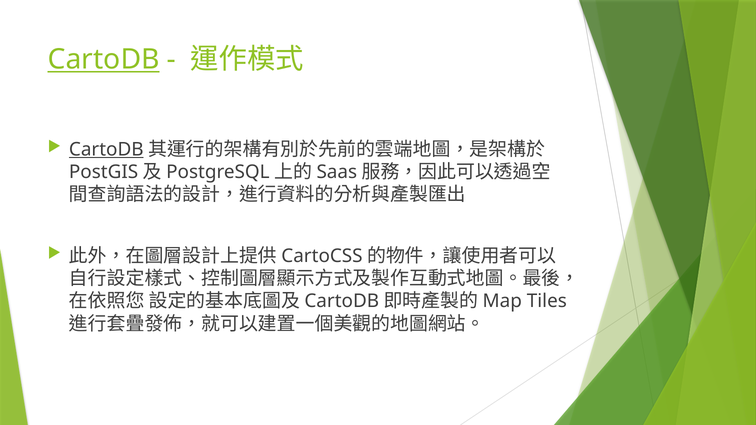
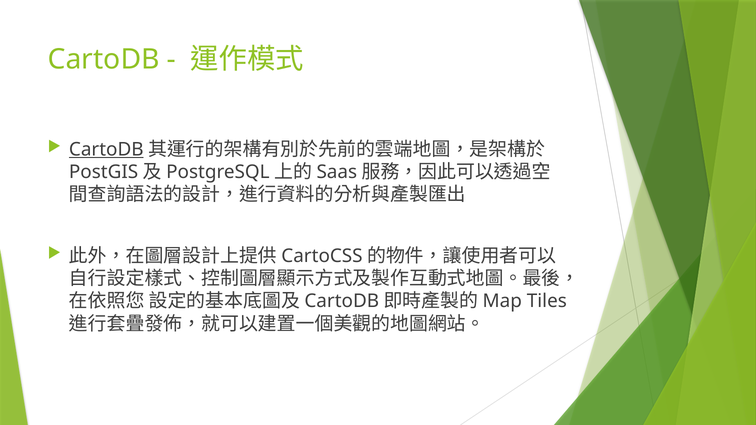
CartoDB at (104, 60) underline: present -> none
